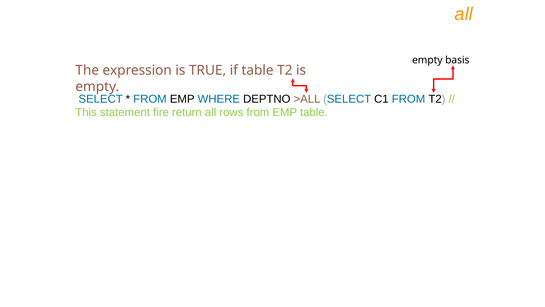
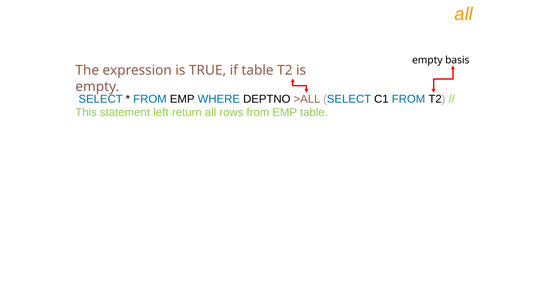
fire: fire -> left
